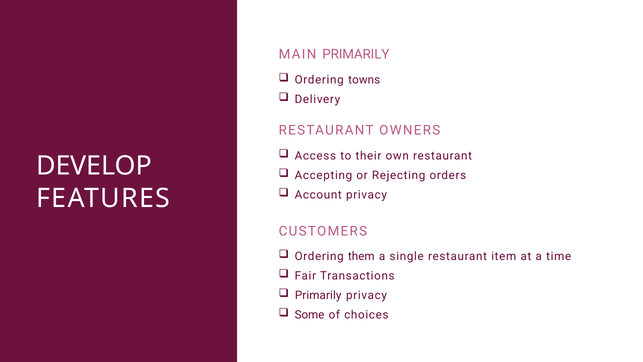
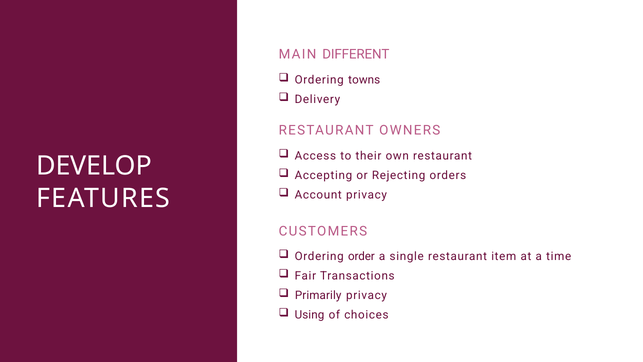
MAIN PRIMARILY: PRIMARILY -> DIFFERENT
them: them -> order
Some: Some -> Using
